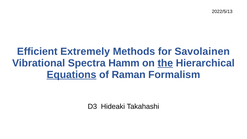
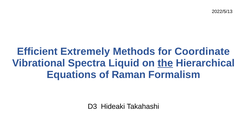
Savolainen: Savolainen -> Coordinate
Hamm: Hamm -> Liquid
Equations underline: present -> none
